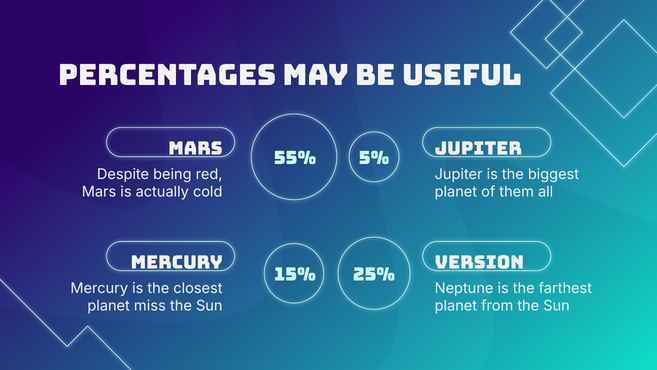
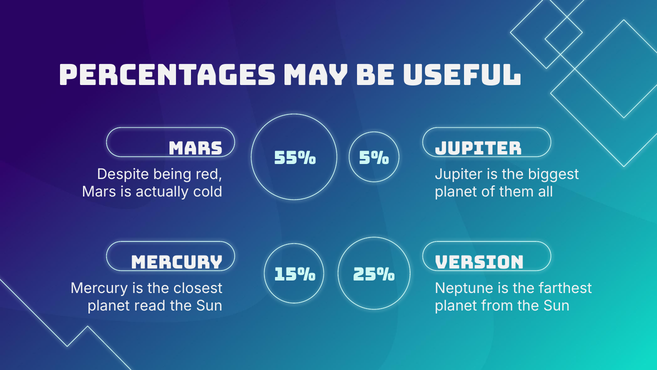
miss: miss -> read
